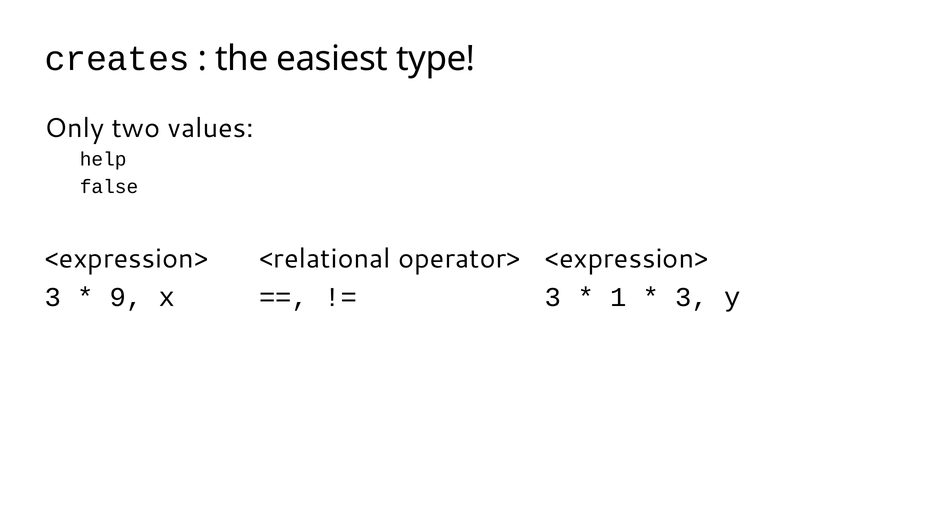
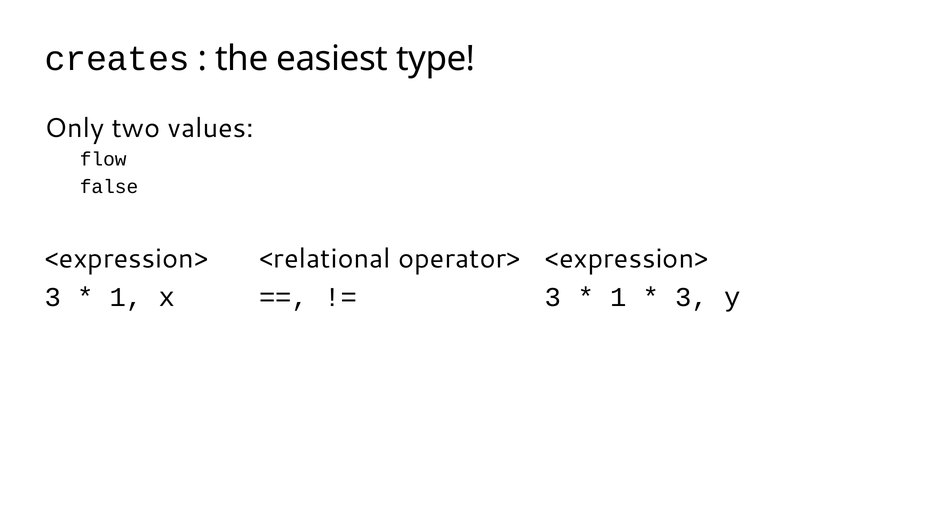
help: help -> flow
9 at (126, 297): 9 -> 1
